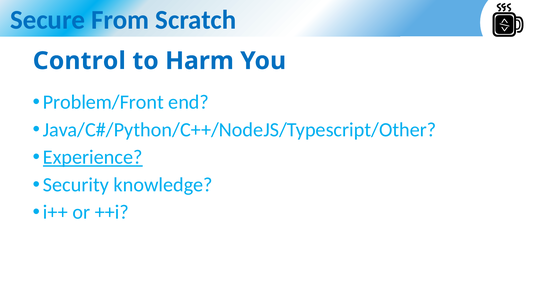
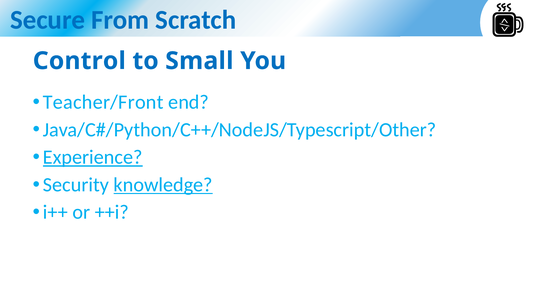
Harm: Harm -> Small
Problem/Front: Problem/Front -> Teacher/Front
knowledge underline: none -> present
